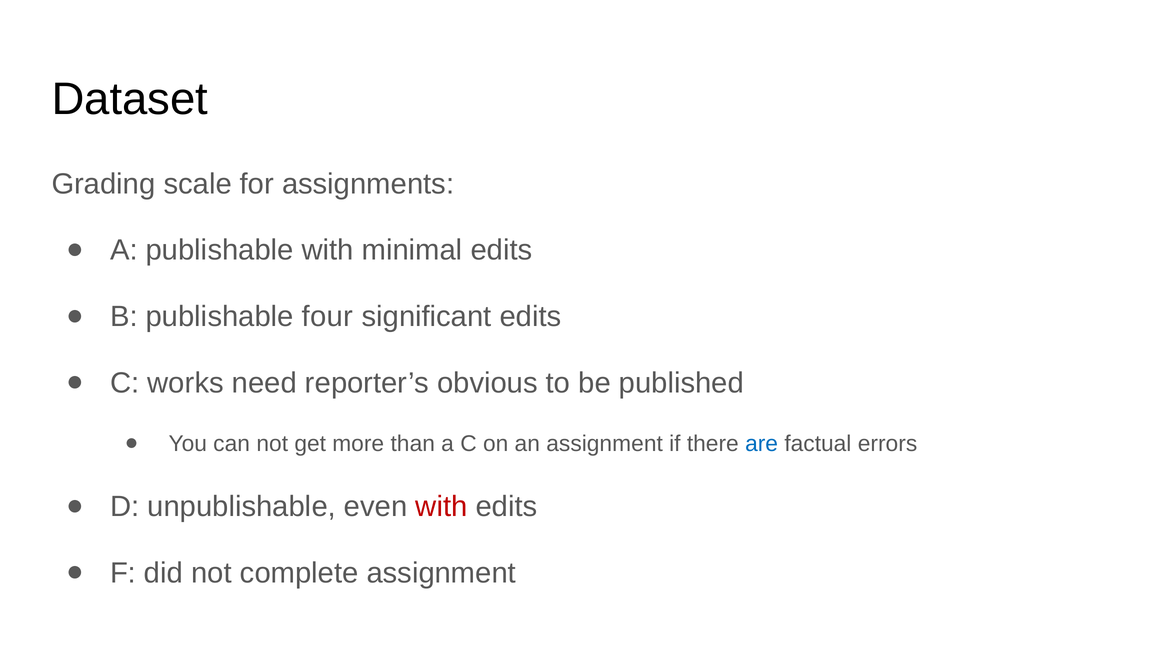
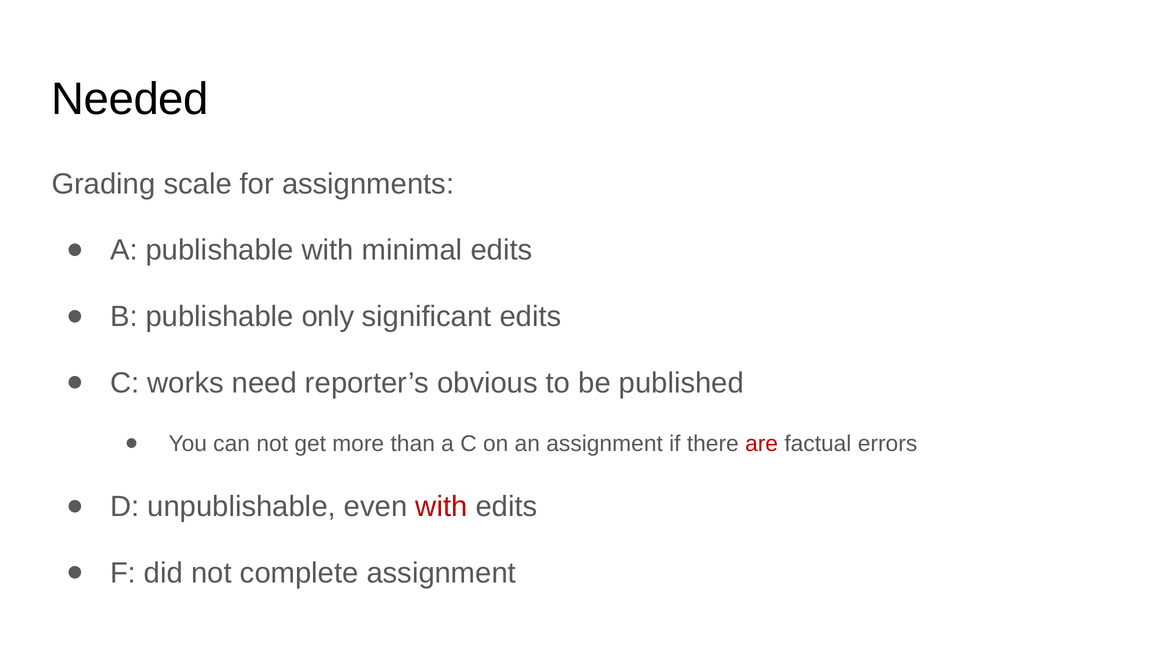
Dataset: Dataset -> Needed
four: four -> only
are colour: blue -> red
